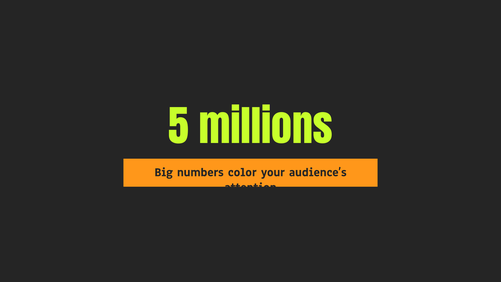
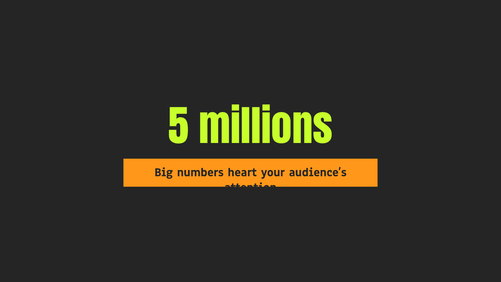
color: color -> heart
